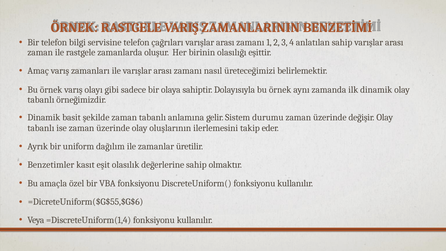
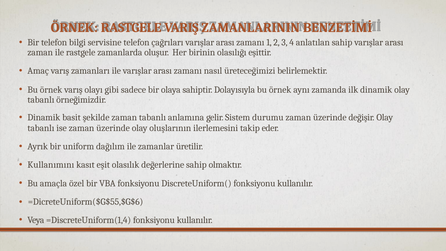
Benzetimler: Benzetimler -> Kullanımını
